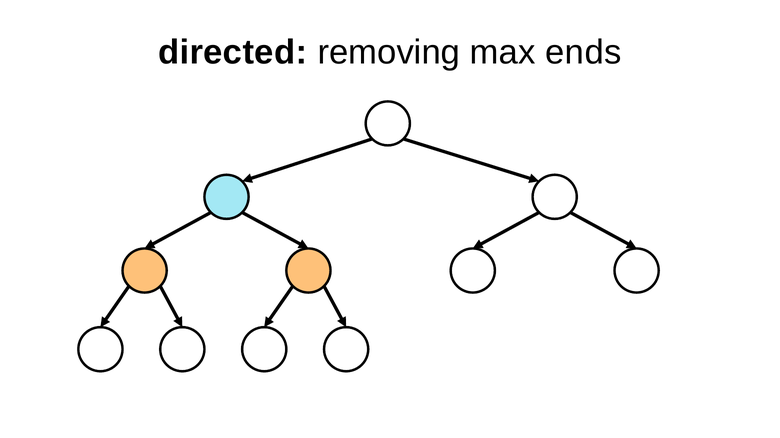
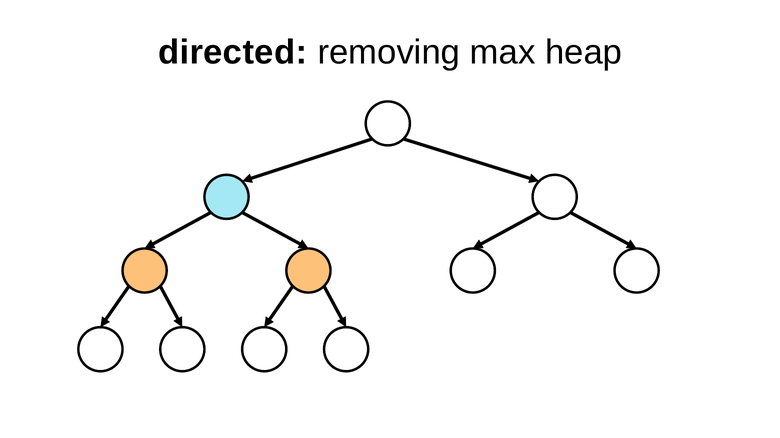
ends: ends -> heap
